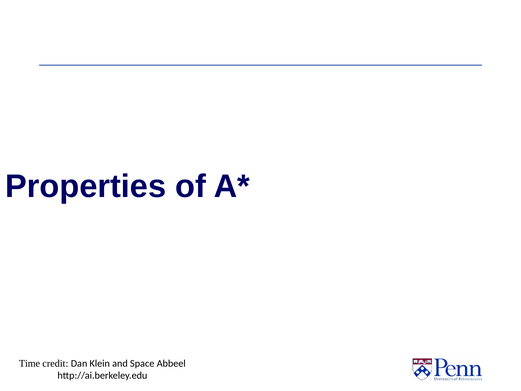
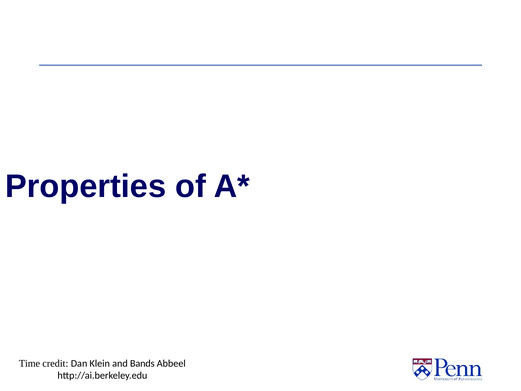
Space: Space -> Bands
